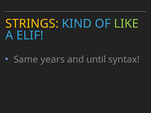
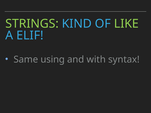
STRINGS colour: yellow -> light green
years: years -> using
until: until -> with
